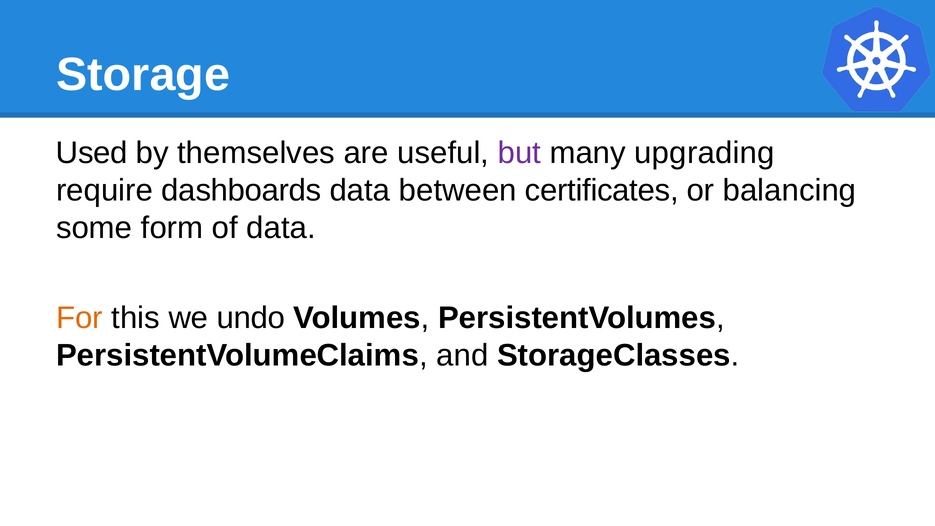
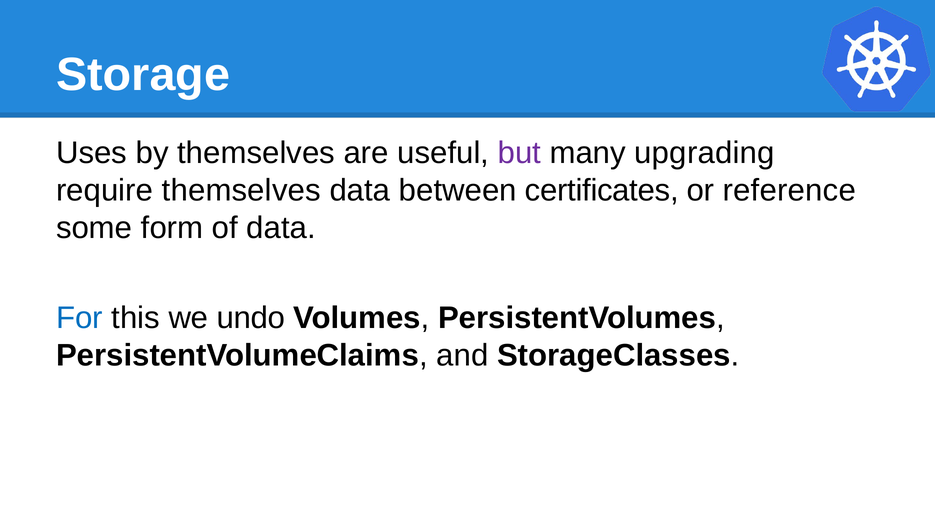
Used: Used -> Uses
require dashboards: dashboards -> themselves
balancing: balancing -> reference
For colour: orange -> blue
